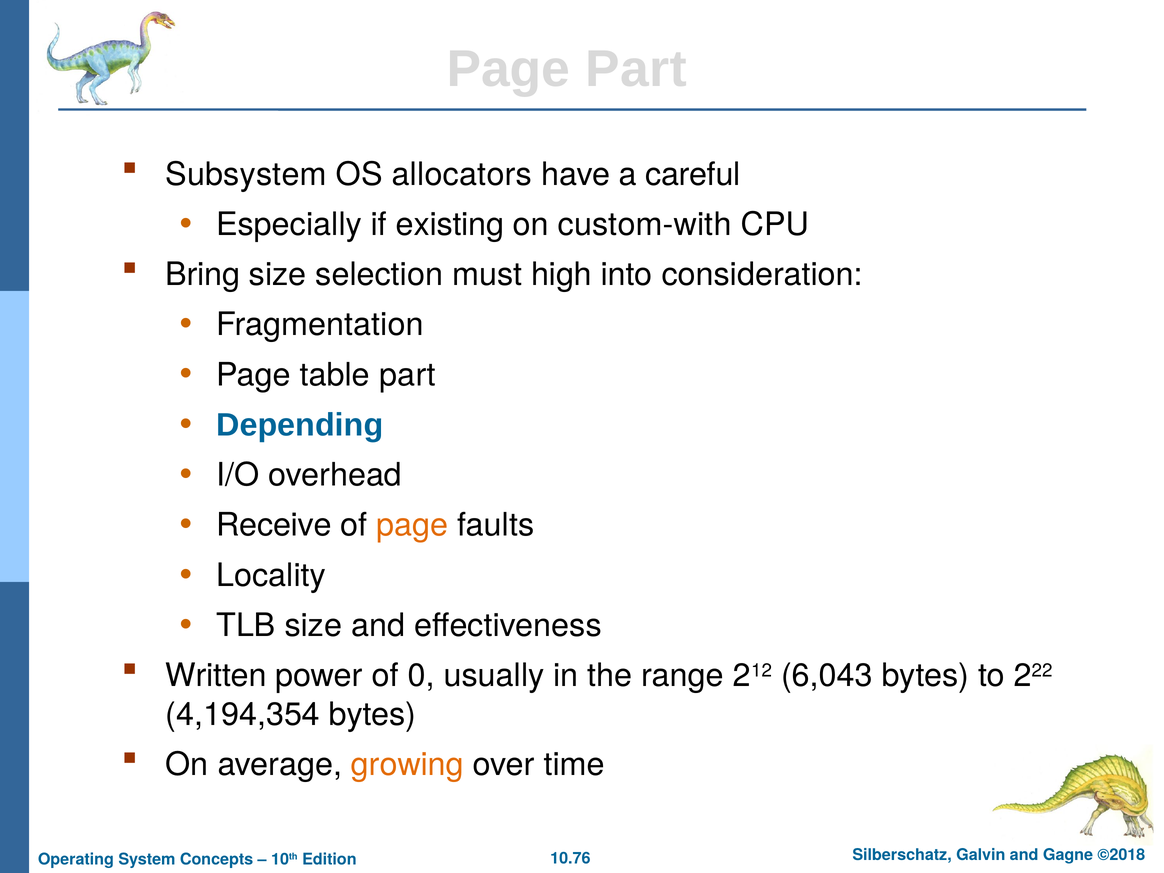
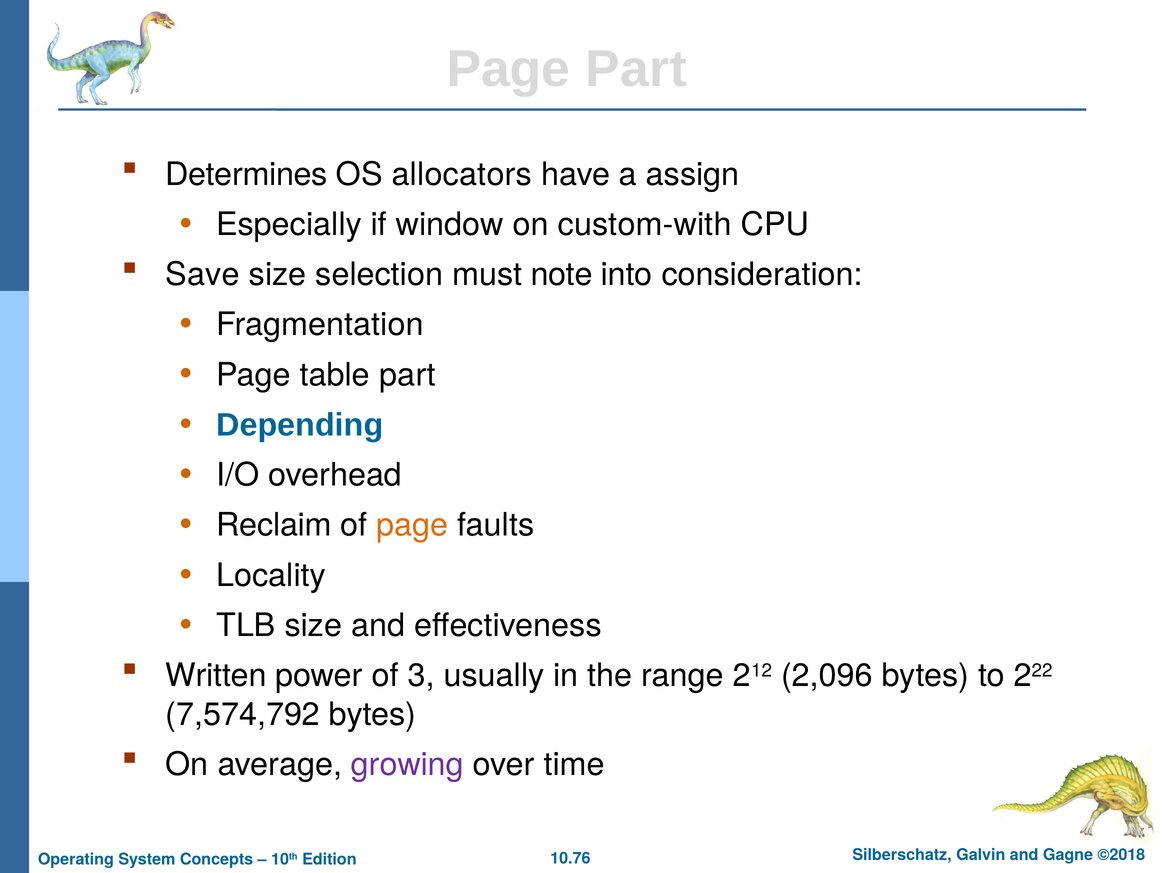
Subsystem: Subsystem -> Determines
careful: careful -> assign
existing: existing -> window
Bring: Bring -> Save
high: high -> note
Receive: Receive -> Reclaim
0: 0 -> 3
6,043: 6,043 -> 2,096
4,194,354: 4,194,354 -> 7,574,792
growing colour: orange -> purple
